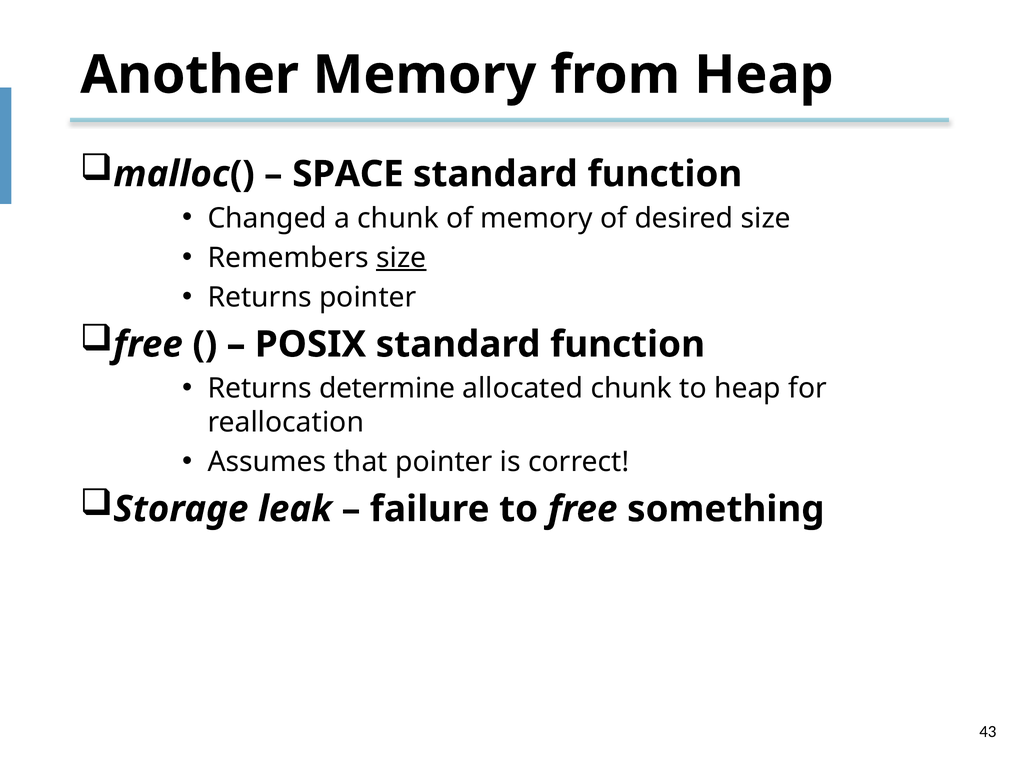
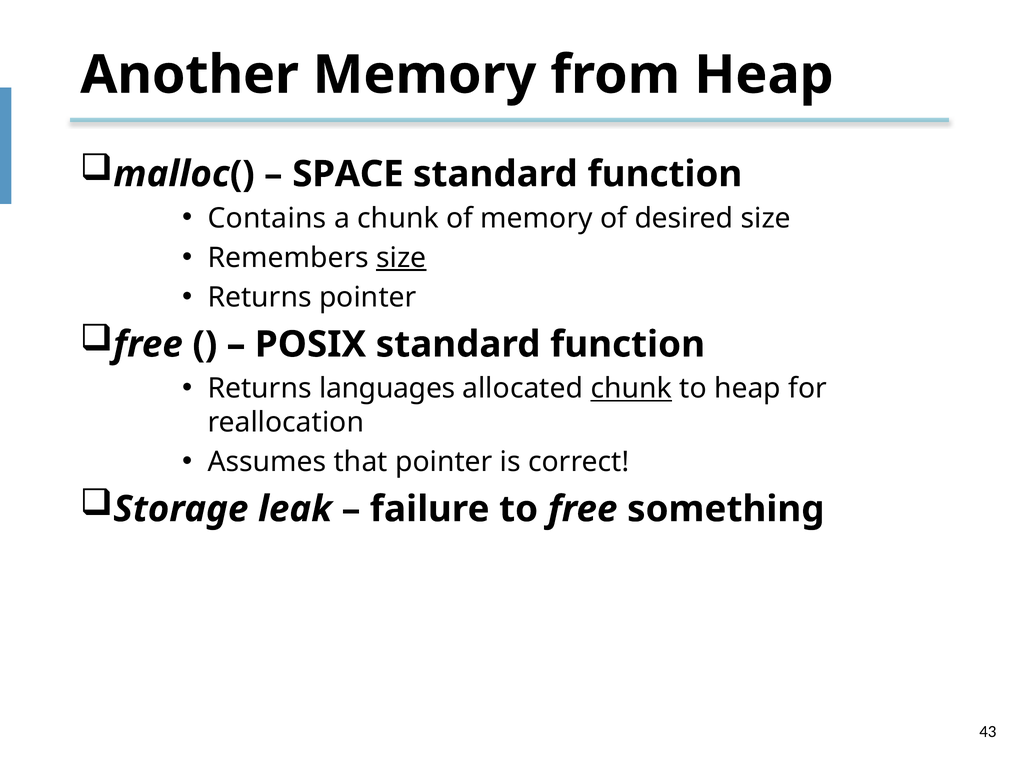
Changed: Changed -> Contains
determine: determine -> languages
chunk at (631, 389) underline: none -> present
